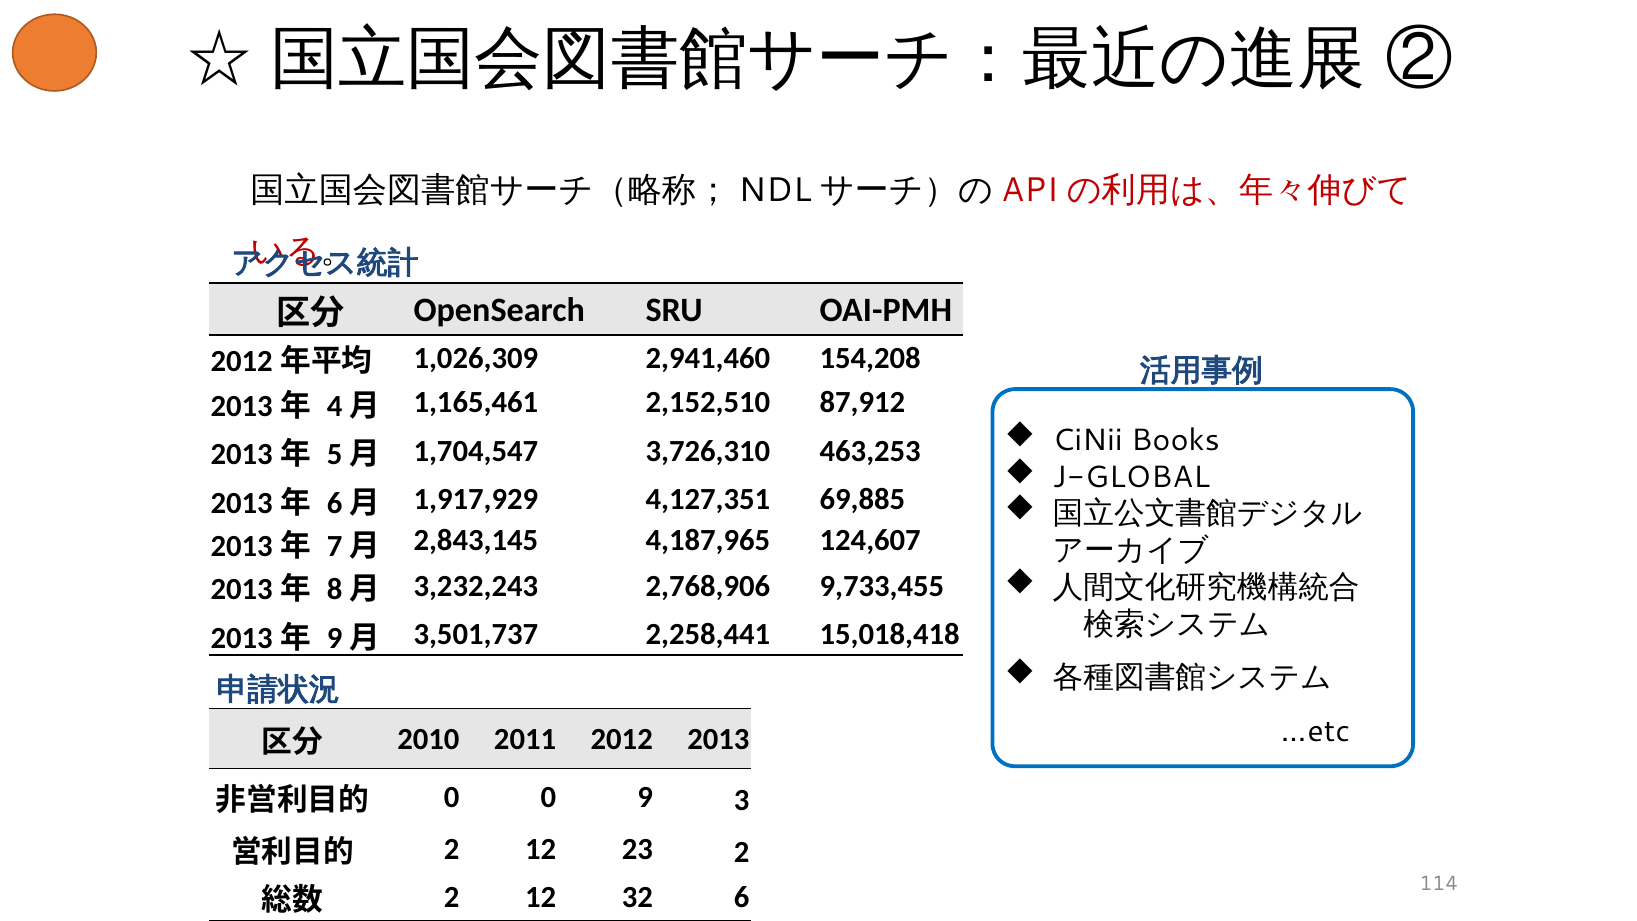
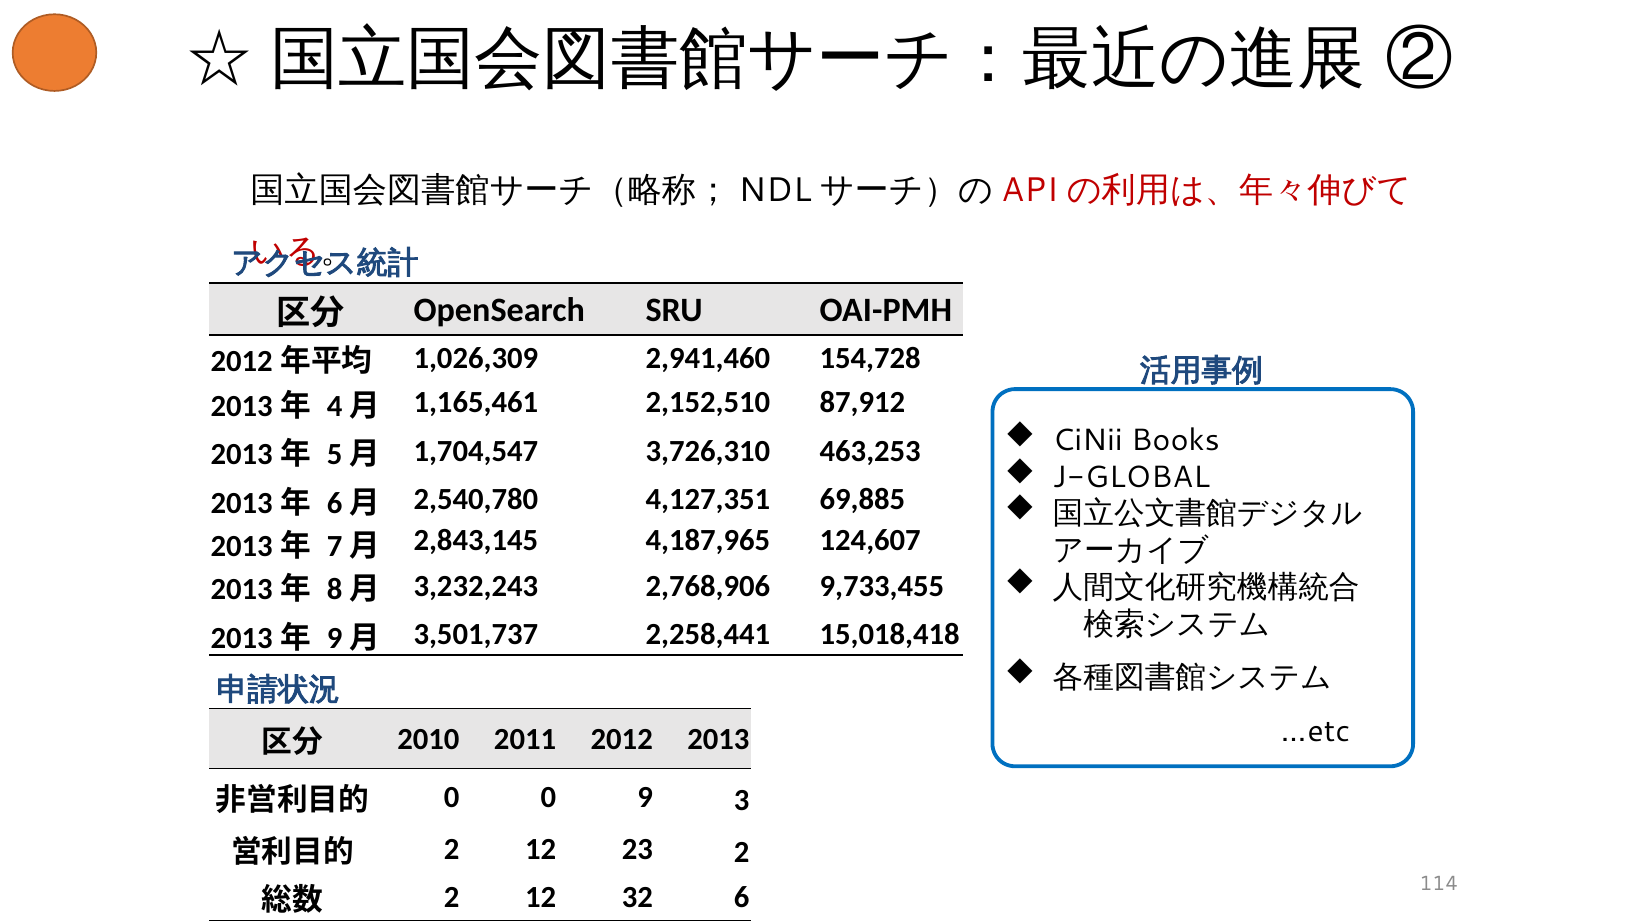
154,208: 154,208 -> 154,728
1,917,929: 1,917,929 -> 2,540,780
